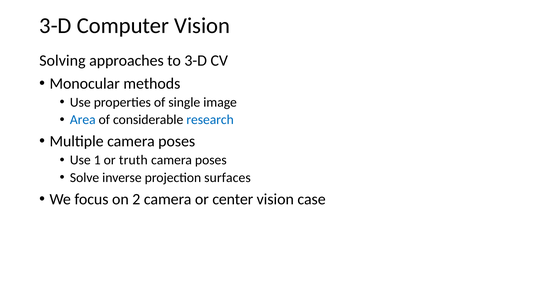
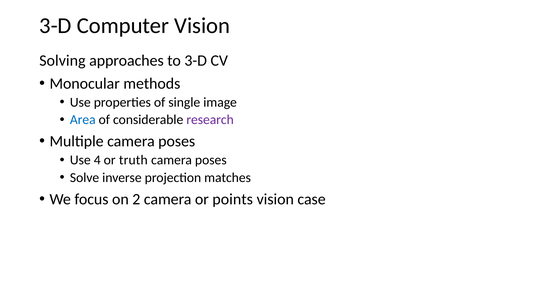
research colour: blue -> purple
1: 1 -> 4
surfaces: surfaces -> matches
center: center -> points
